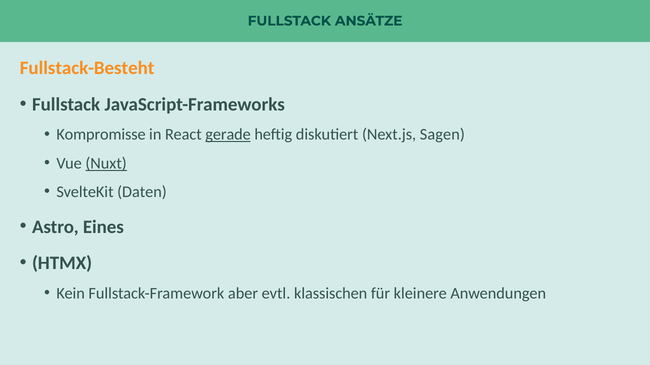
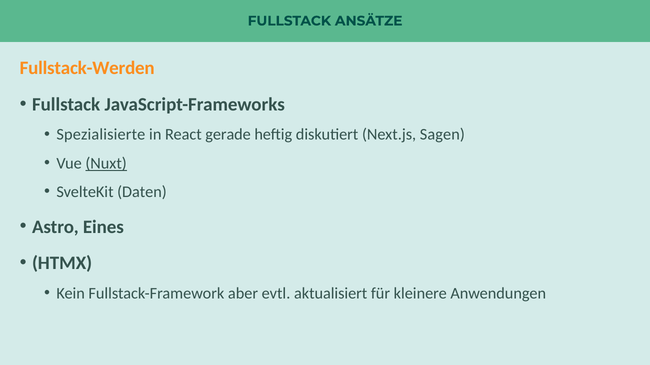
Fullstack-Besteht: Fullstack-Besteht -> Fullstack-Werden
Kompromisse: Kompromisse -> Spezialisierte
gerade underline: present -> none
klassischen: klassischen -> aktualisiert
